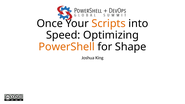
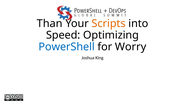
Once: Once -> Than
PowerShell colour: orange -> blue
Shape: Shape -> Worry
